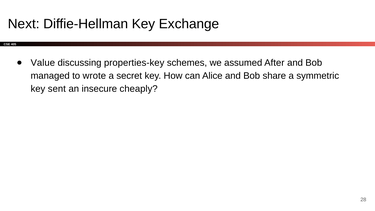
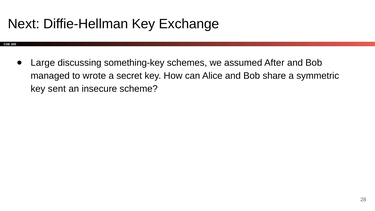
Value: Value -> Large
properties-key: properties-key -> something-key
cheaply: cheaply -> scheme
